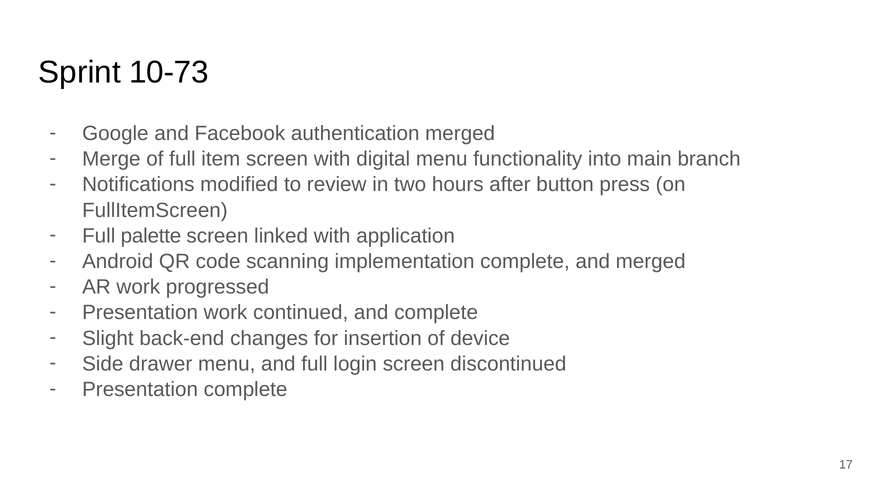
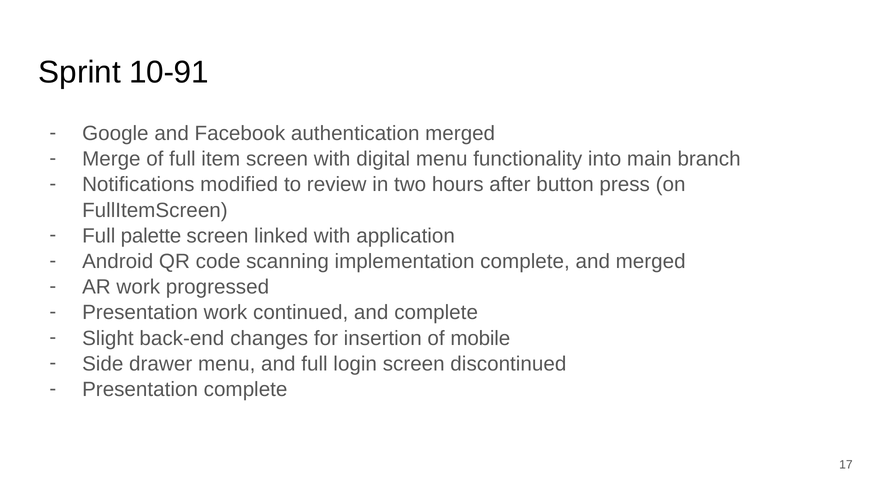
10-73: 10-73 -> 10-91
device: device -> mobile
